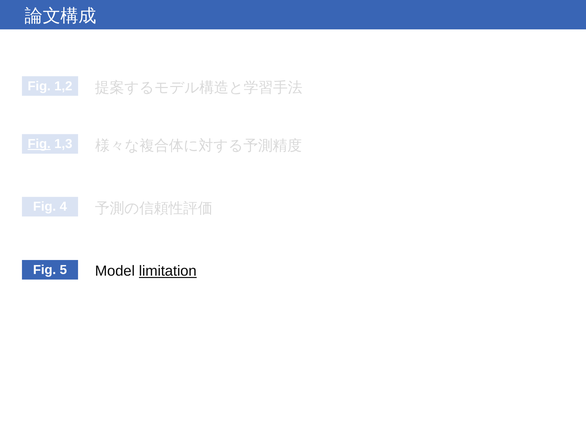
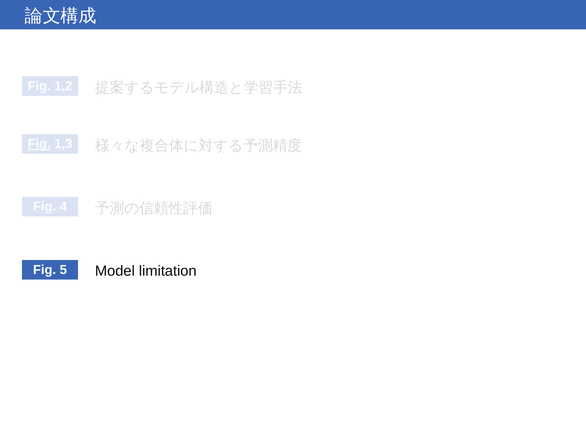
limitation underline: present -> none
